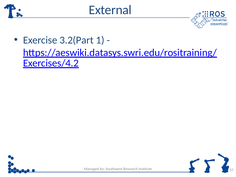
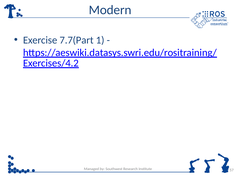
External: External -> Modern
3.2(Part: 3.2(Part -> 7.7(Part
